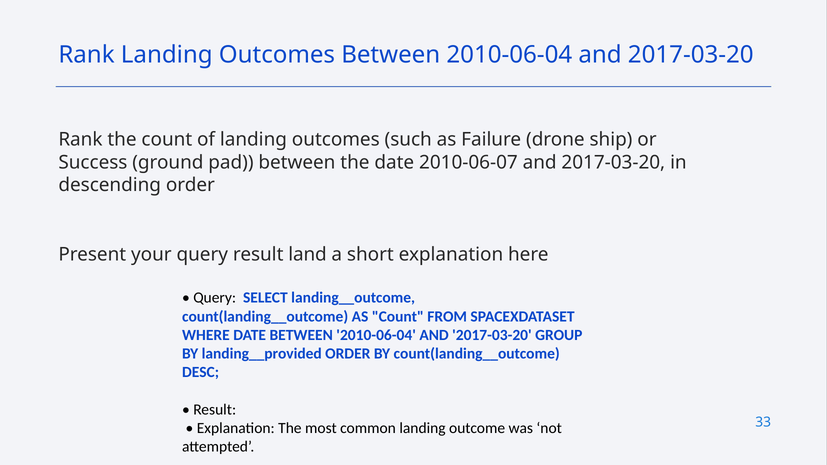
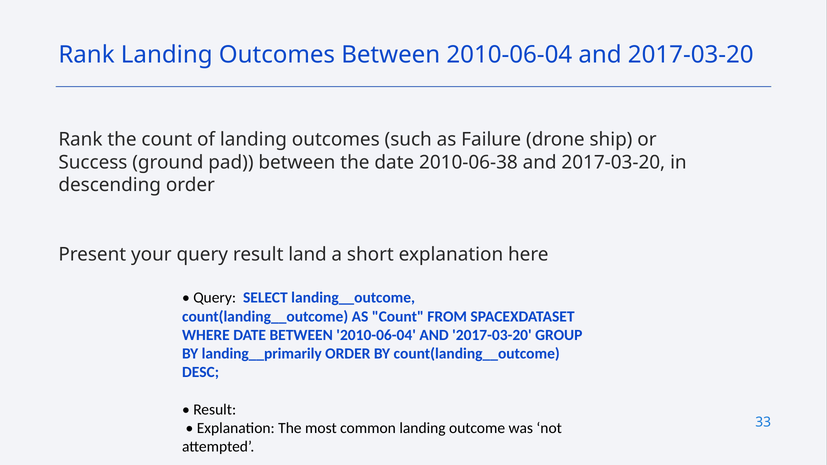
2010-06-07: 2010-06-07 -> 2010-06-38
landing__provided: landing__provided -> landing__primarily
